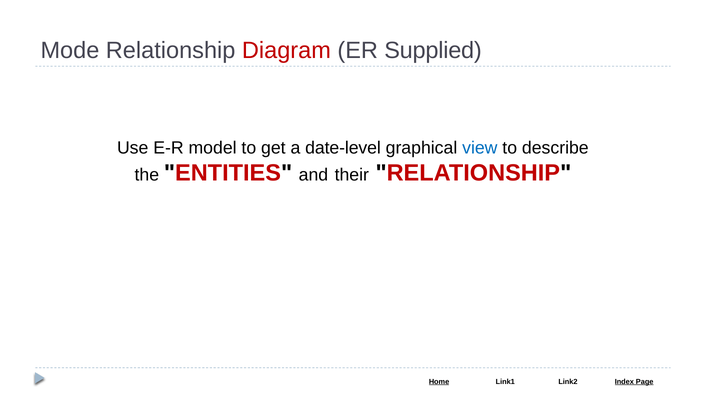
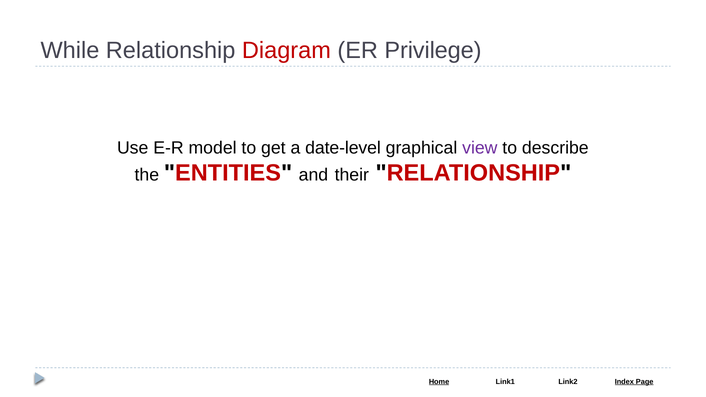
Mode: Mode -> While
Supplied: Supplied -> Privilege
view colour: blue -> purple
